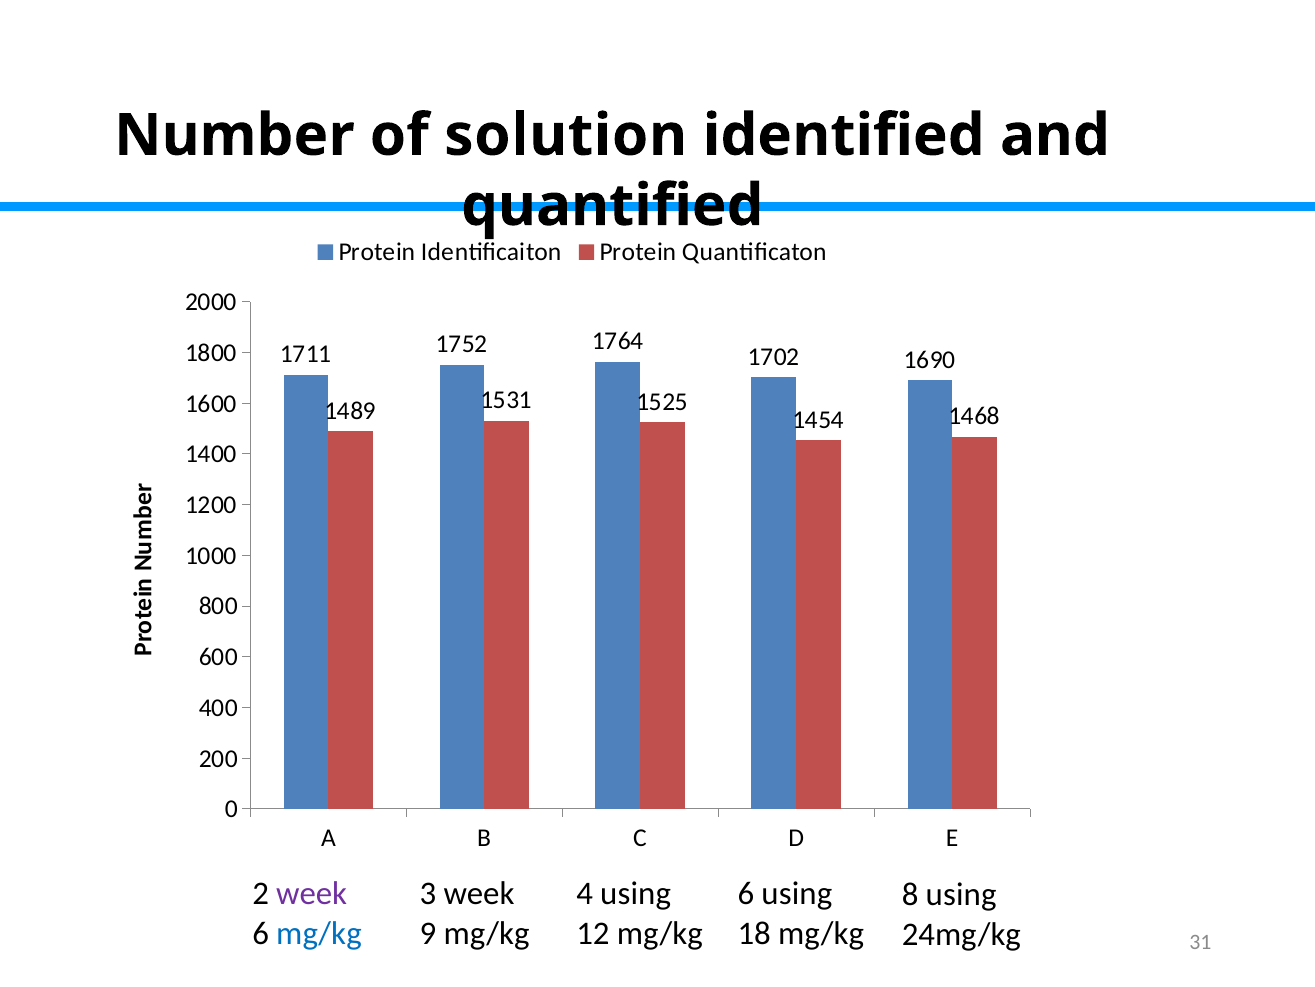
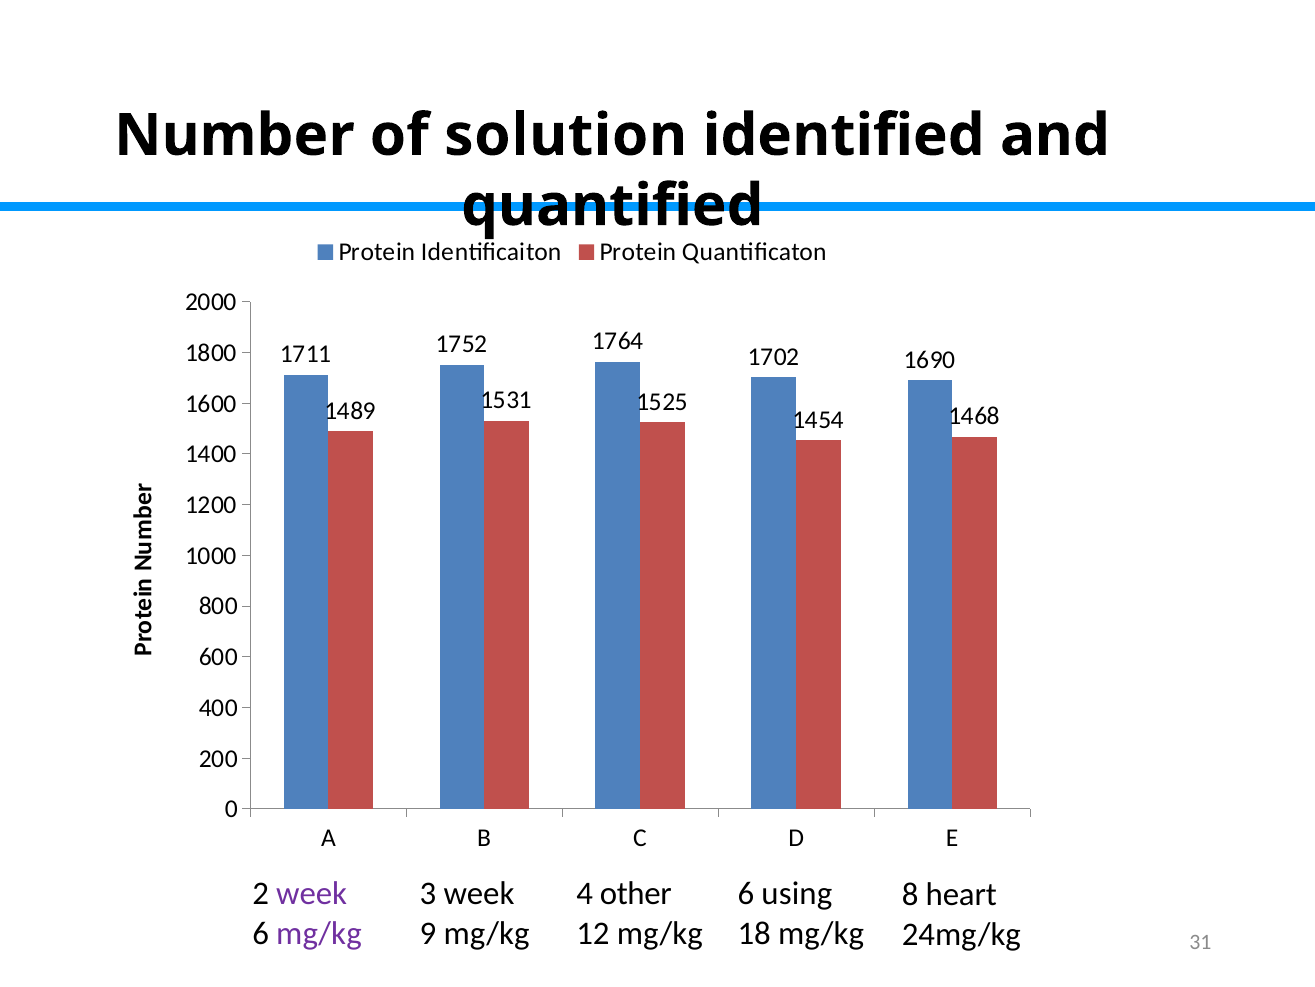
4 using: using -> other
8 using: using -> heart
mg/kg at (319, 933) colour: blue -> purple
